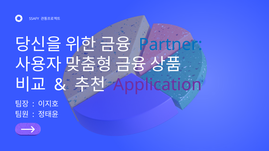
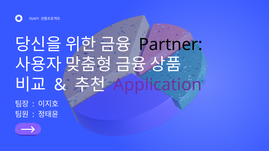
Partner colour: blue -> black
